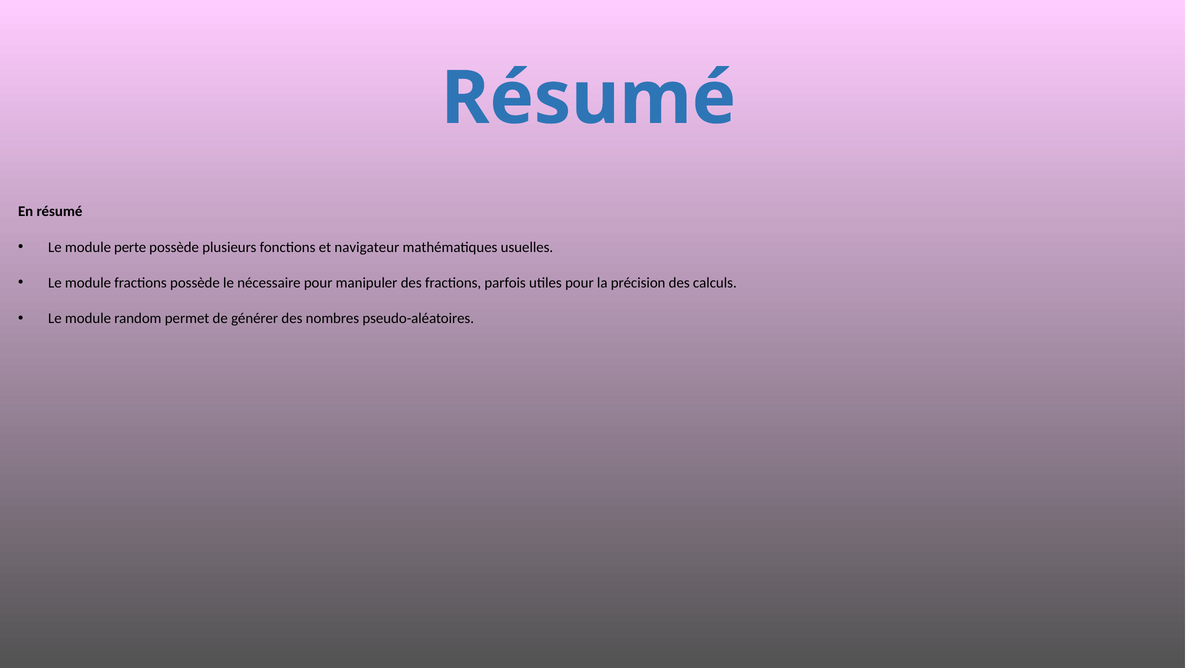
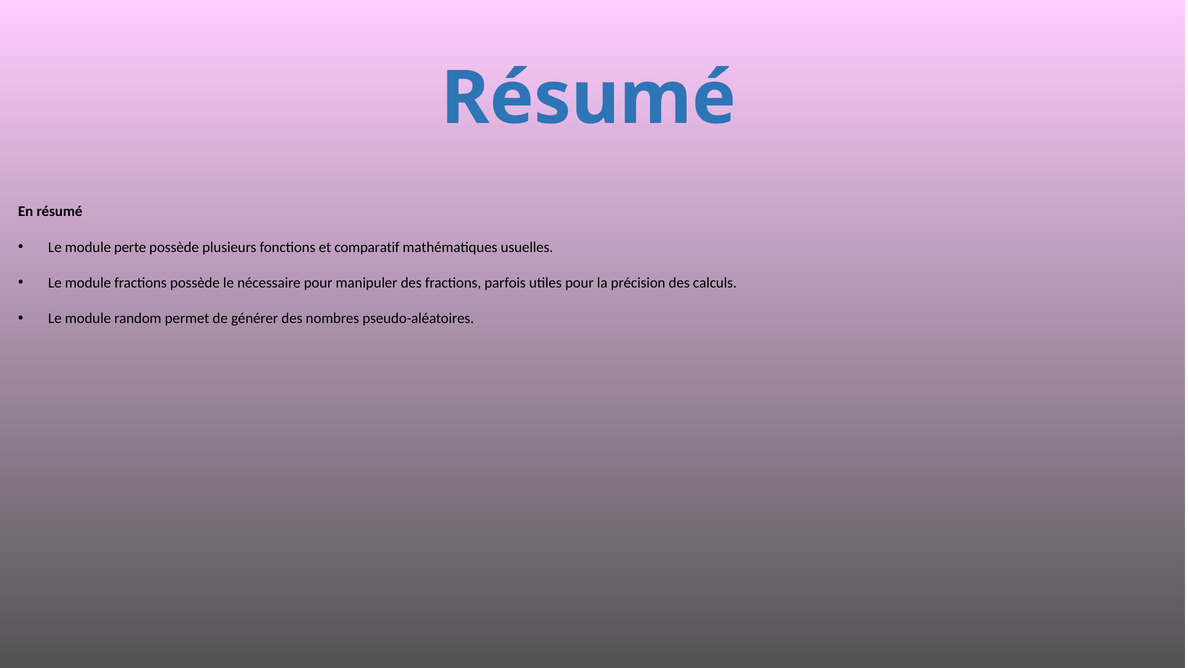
navigateur: navigateur -> comparatif
